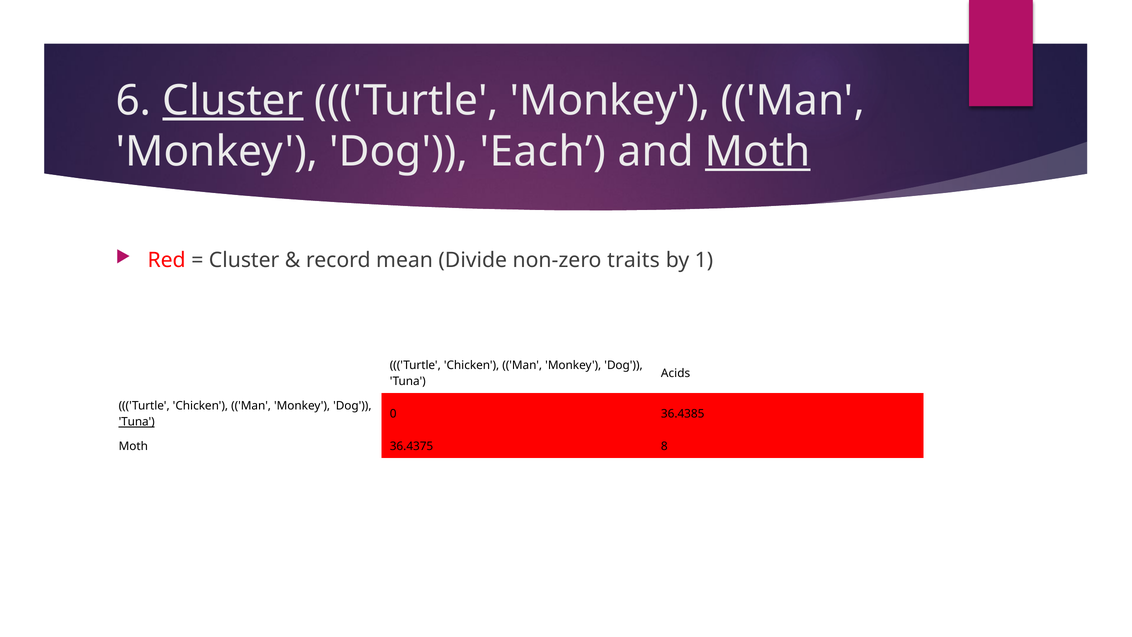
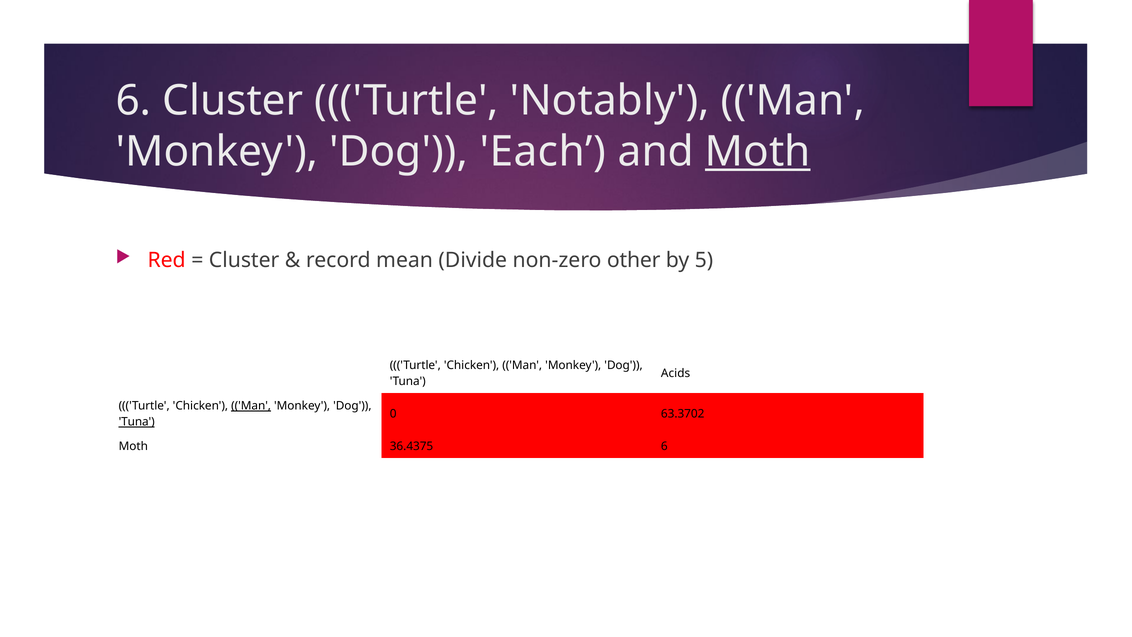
Cluster at (233, 101) underline: present -> none
Turtle Monkey: Monkey -> Notably
traits: traits -> other
1: 1 -> 5
Man at (251, 406) underline: none -> present
36.4385: 36.4385 -> 63.3702
36.4375 8: 8 -> 6
